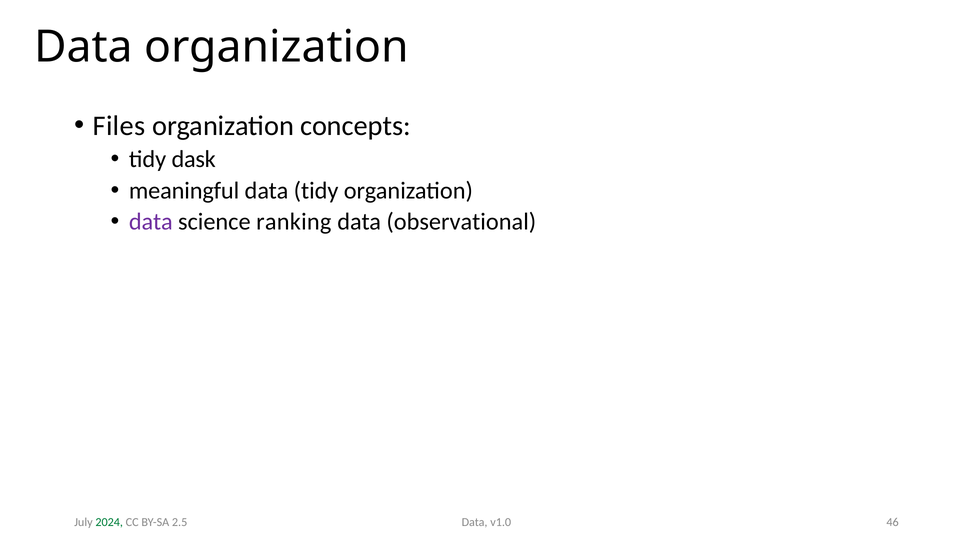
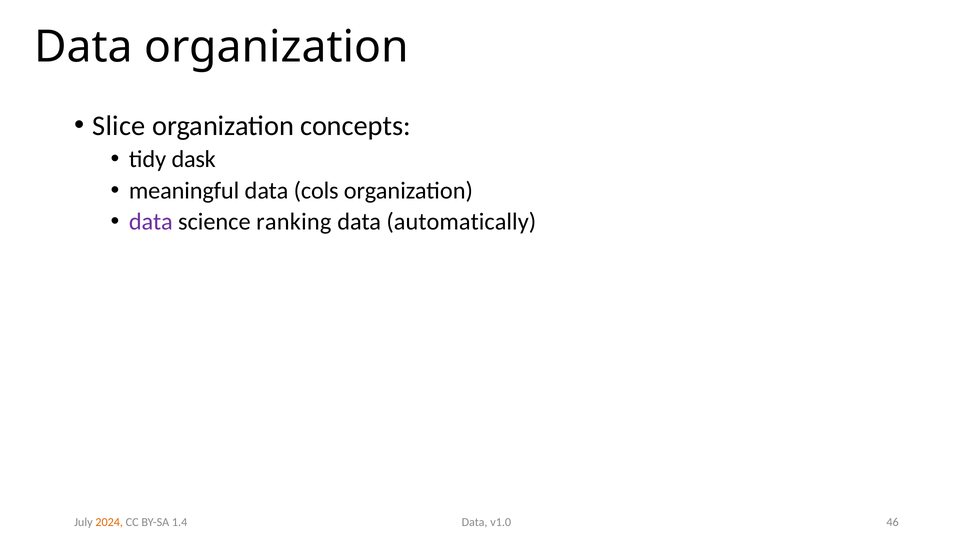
Files: Files -> Slice
data tidy: tidy -> cols
observational: observational -> automatically
2024 colour: green -> orange
2.5: 2.5 -> 1.4
